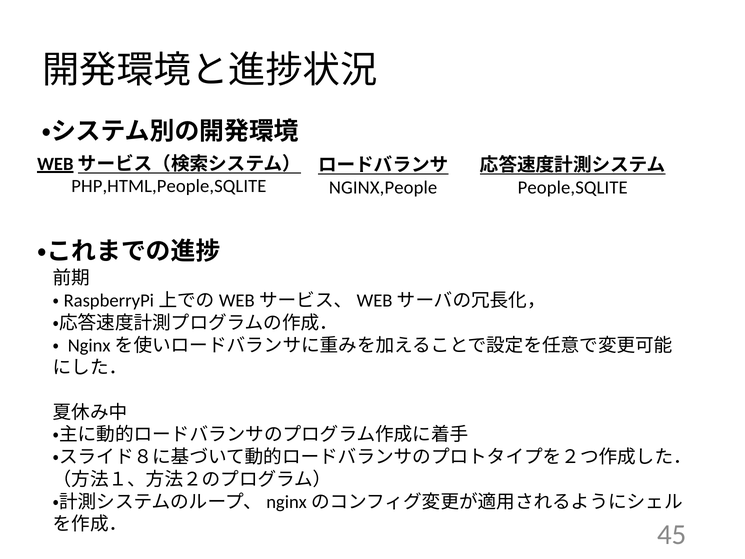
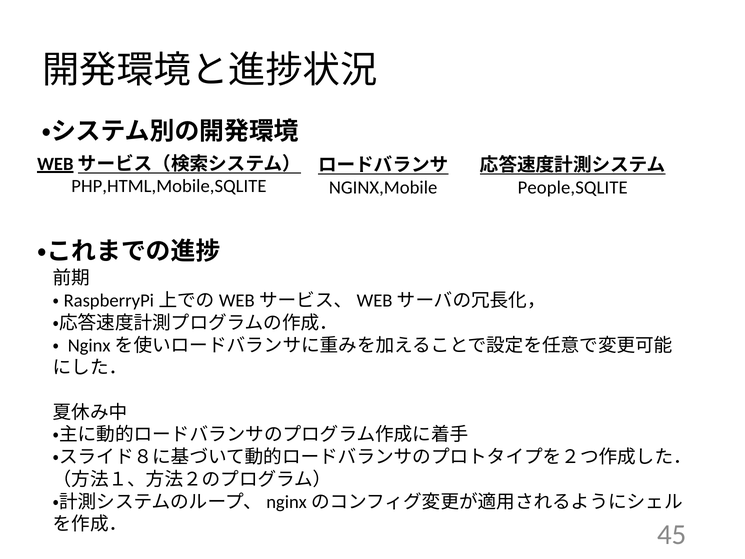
PHP,HTML,People,SQLITE: PHP,HTML,People,SQLITE -> PHP,HTML,Mobile,SQLITE
NGINX,People: NGINX,People -> NGINX,Mobile
